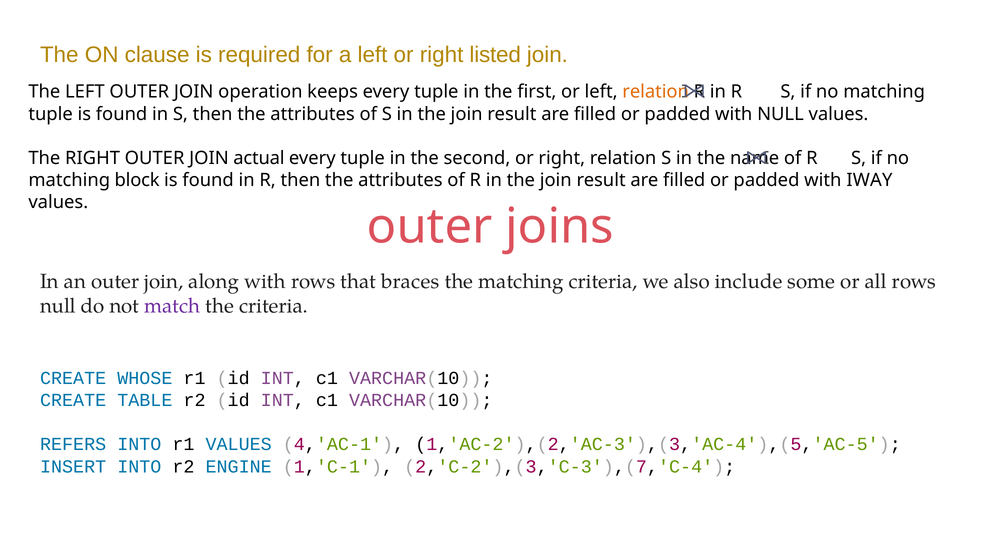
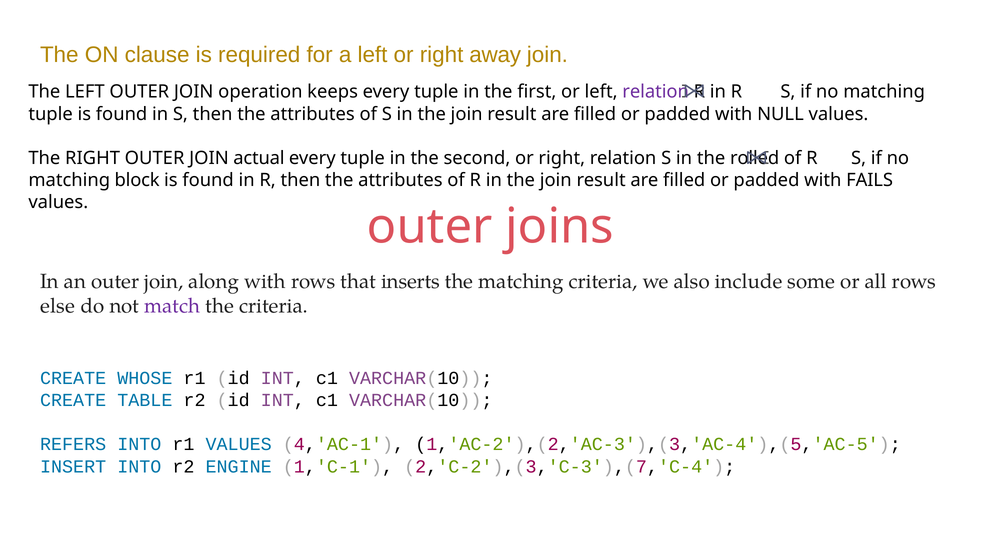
listed: listed -> away
relation at (656, 92) colour: orange -> purple
name: name -> rolled
IWAY: IWAY -> FAILS
braces: braces -> inserts
null at (58, 306): null -> else
